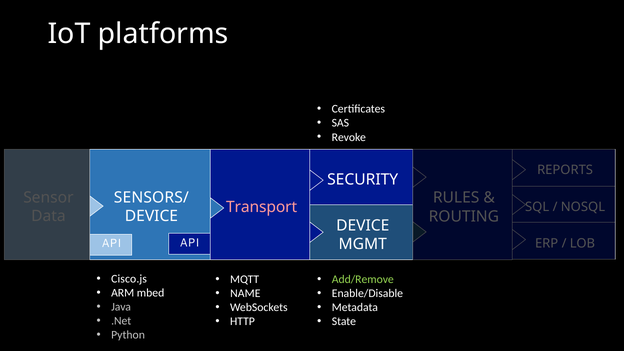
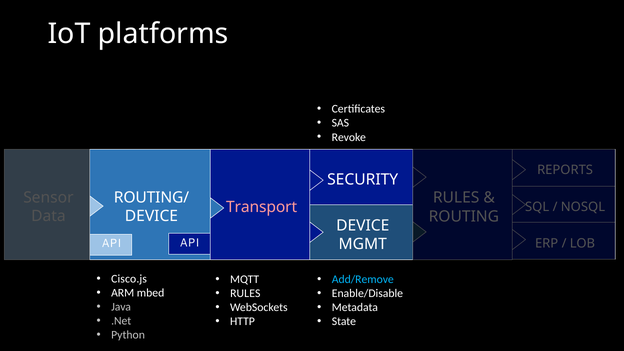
SENSORS/: SENSORS/ -> ROUTING/
Add/Remove colour: light green -> light blue
NAME at (245, 293): NAME -> RULES
